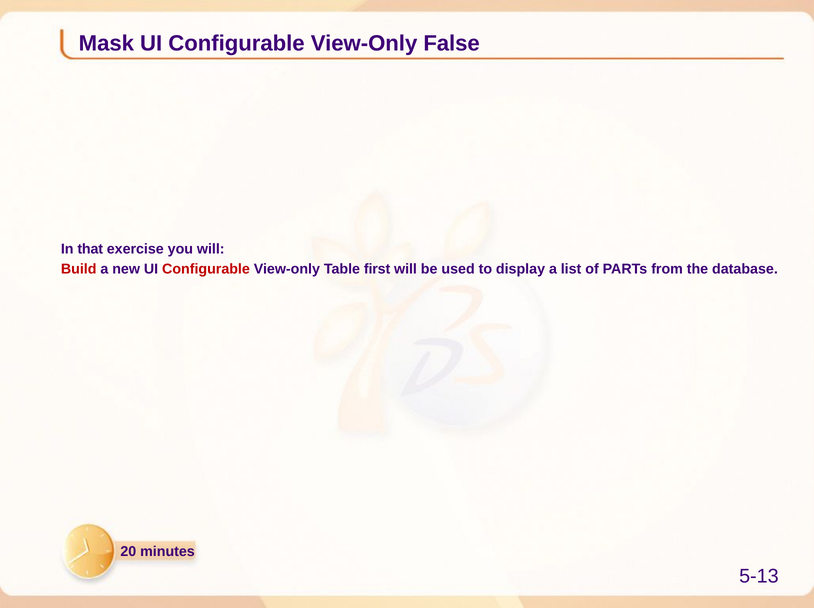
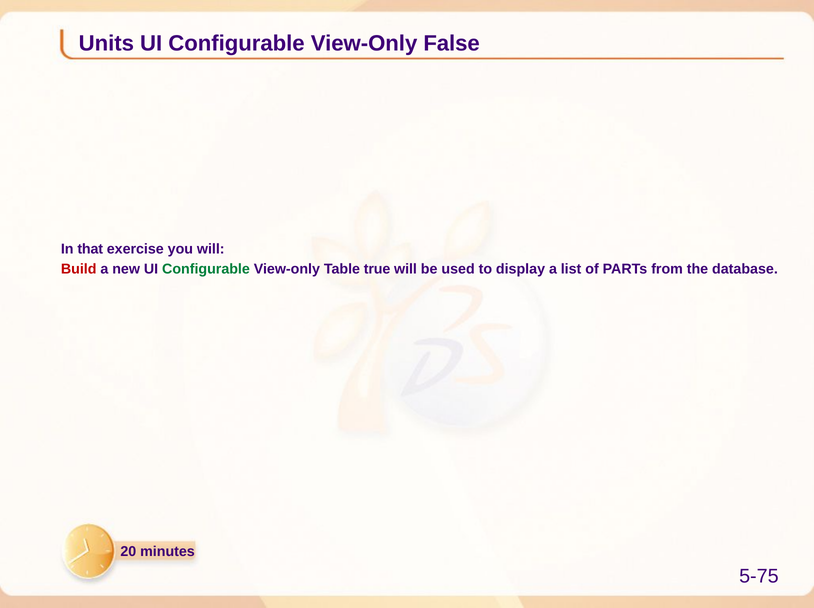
Mask: Mask -> Units
Configurable at (206, 269) colour: red -> green
first: first -> true
5-13: 5-13 -> 5-75
